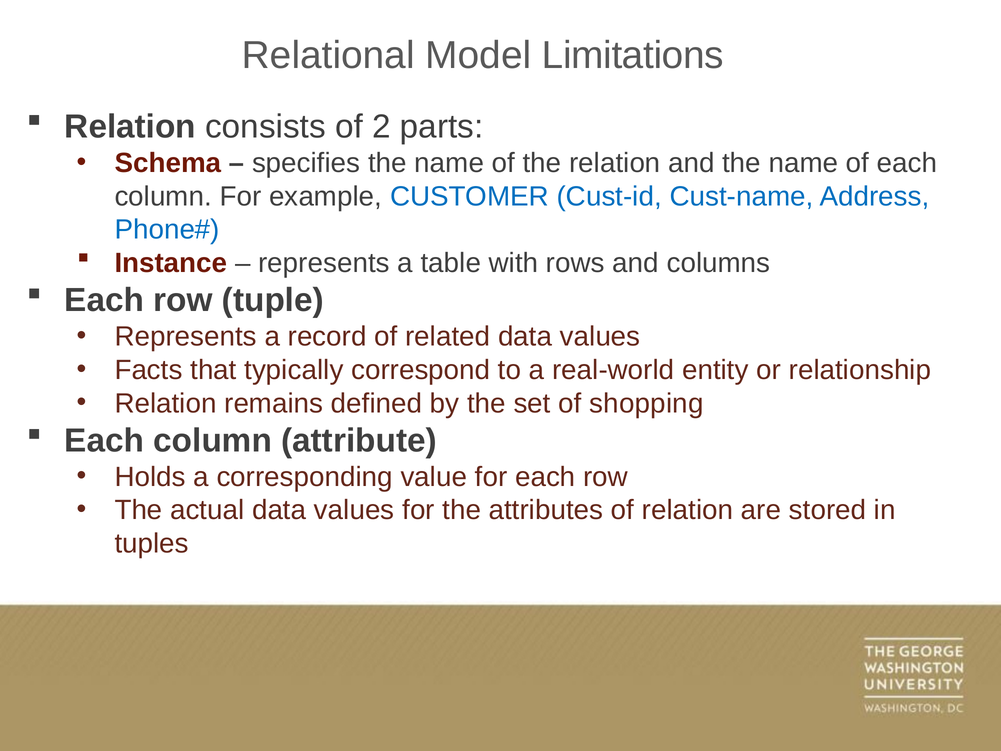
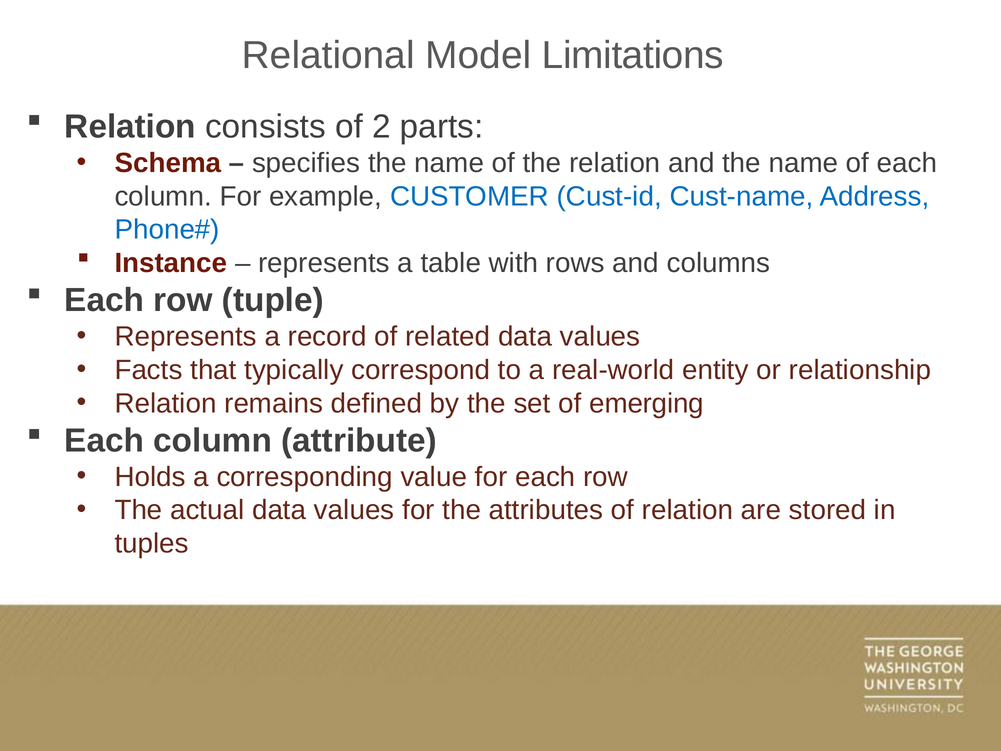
shopping: shopping -> emerging
